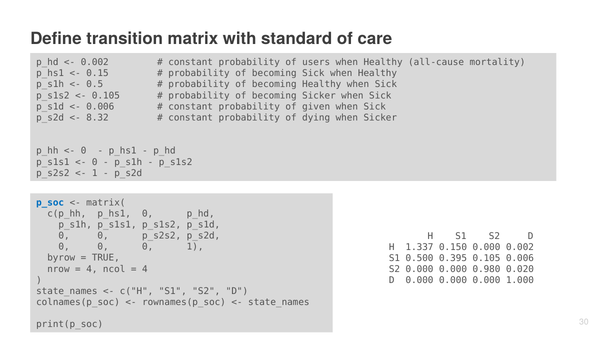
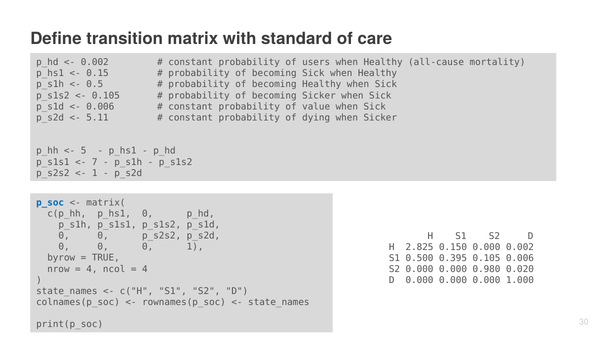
given: given -> value
8.32: 8.32 -> 5.11
0 at (84, 151): 0 -> 5
0 at (95, 162): 0 -> 7
1.337: 1.337 -> 2.825
